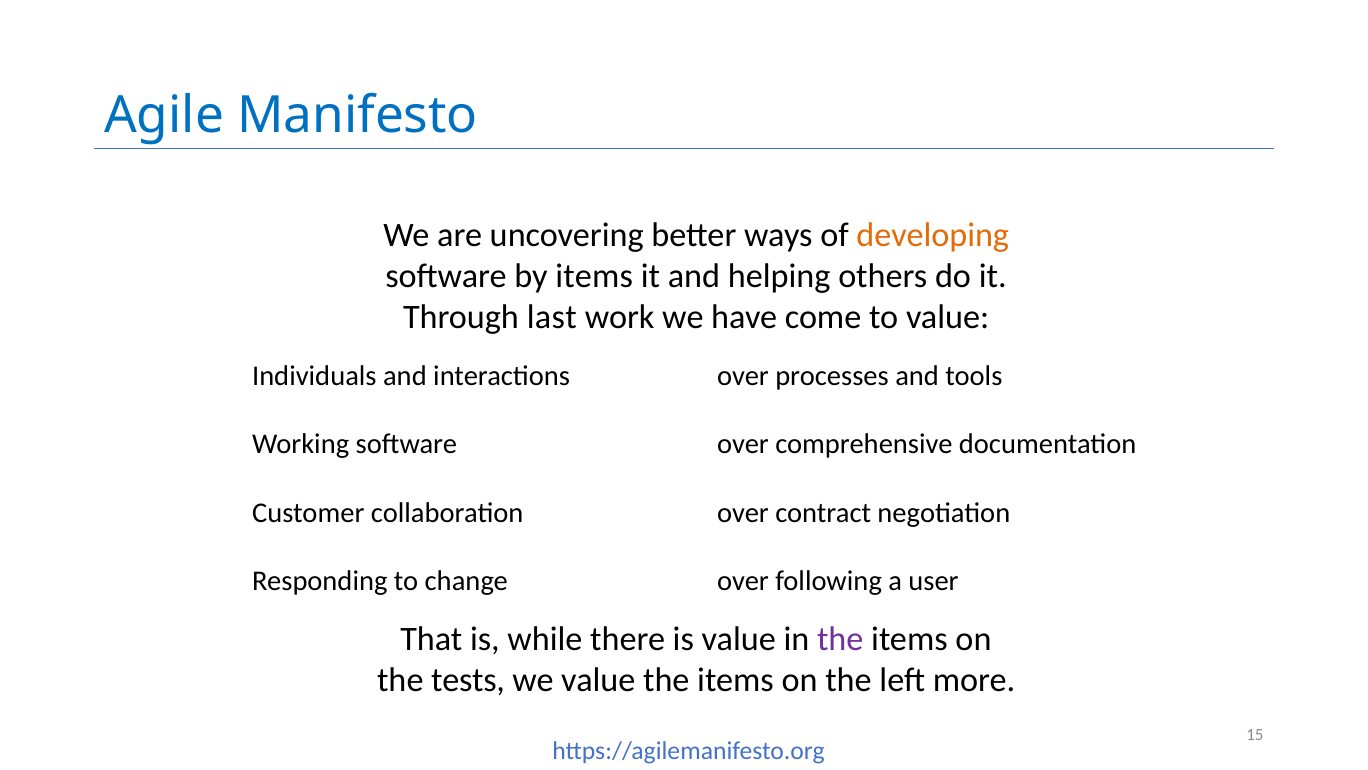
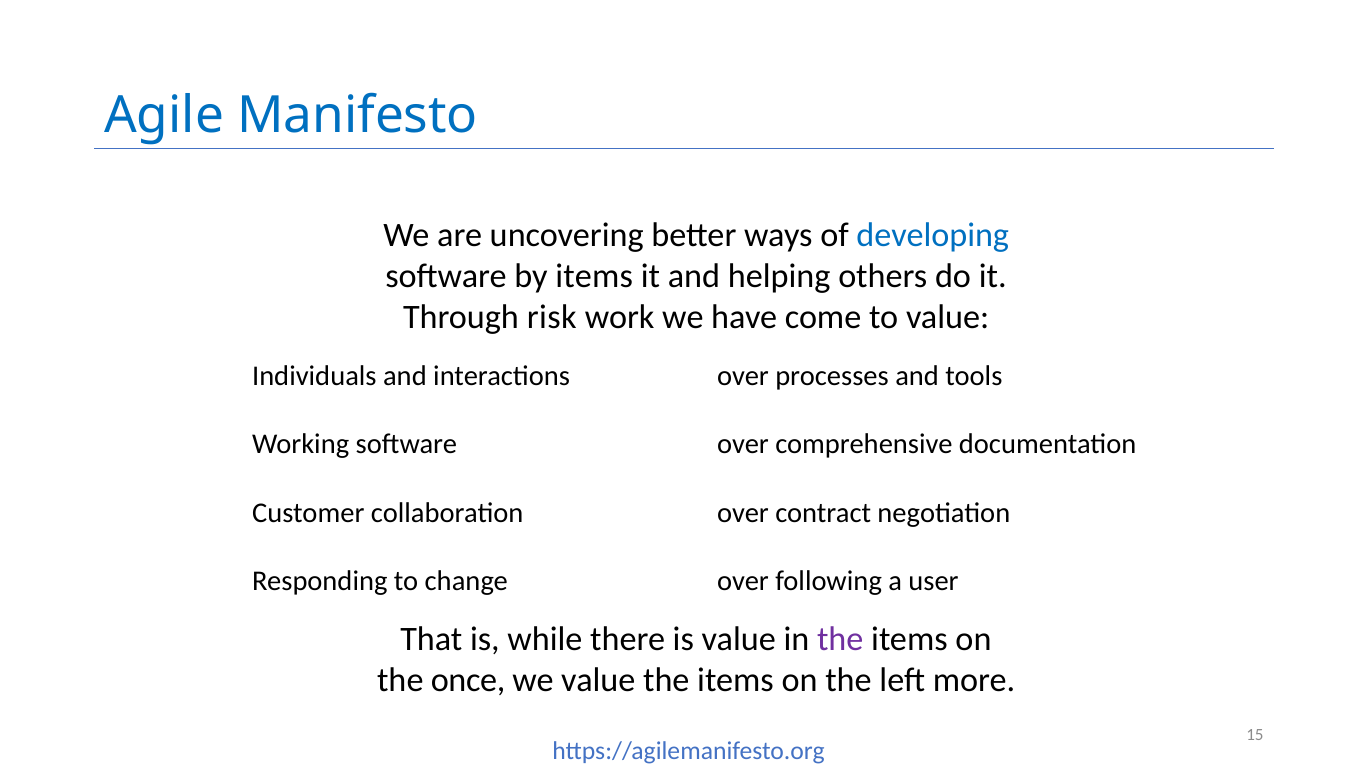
developing colour: orange -> blue
last: last -> risk
tests: tests -> once
